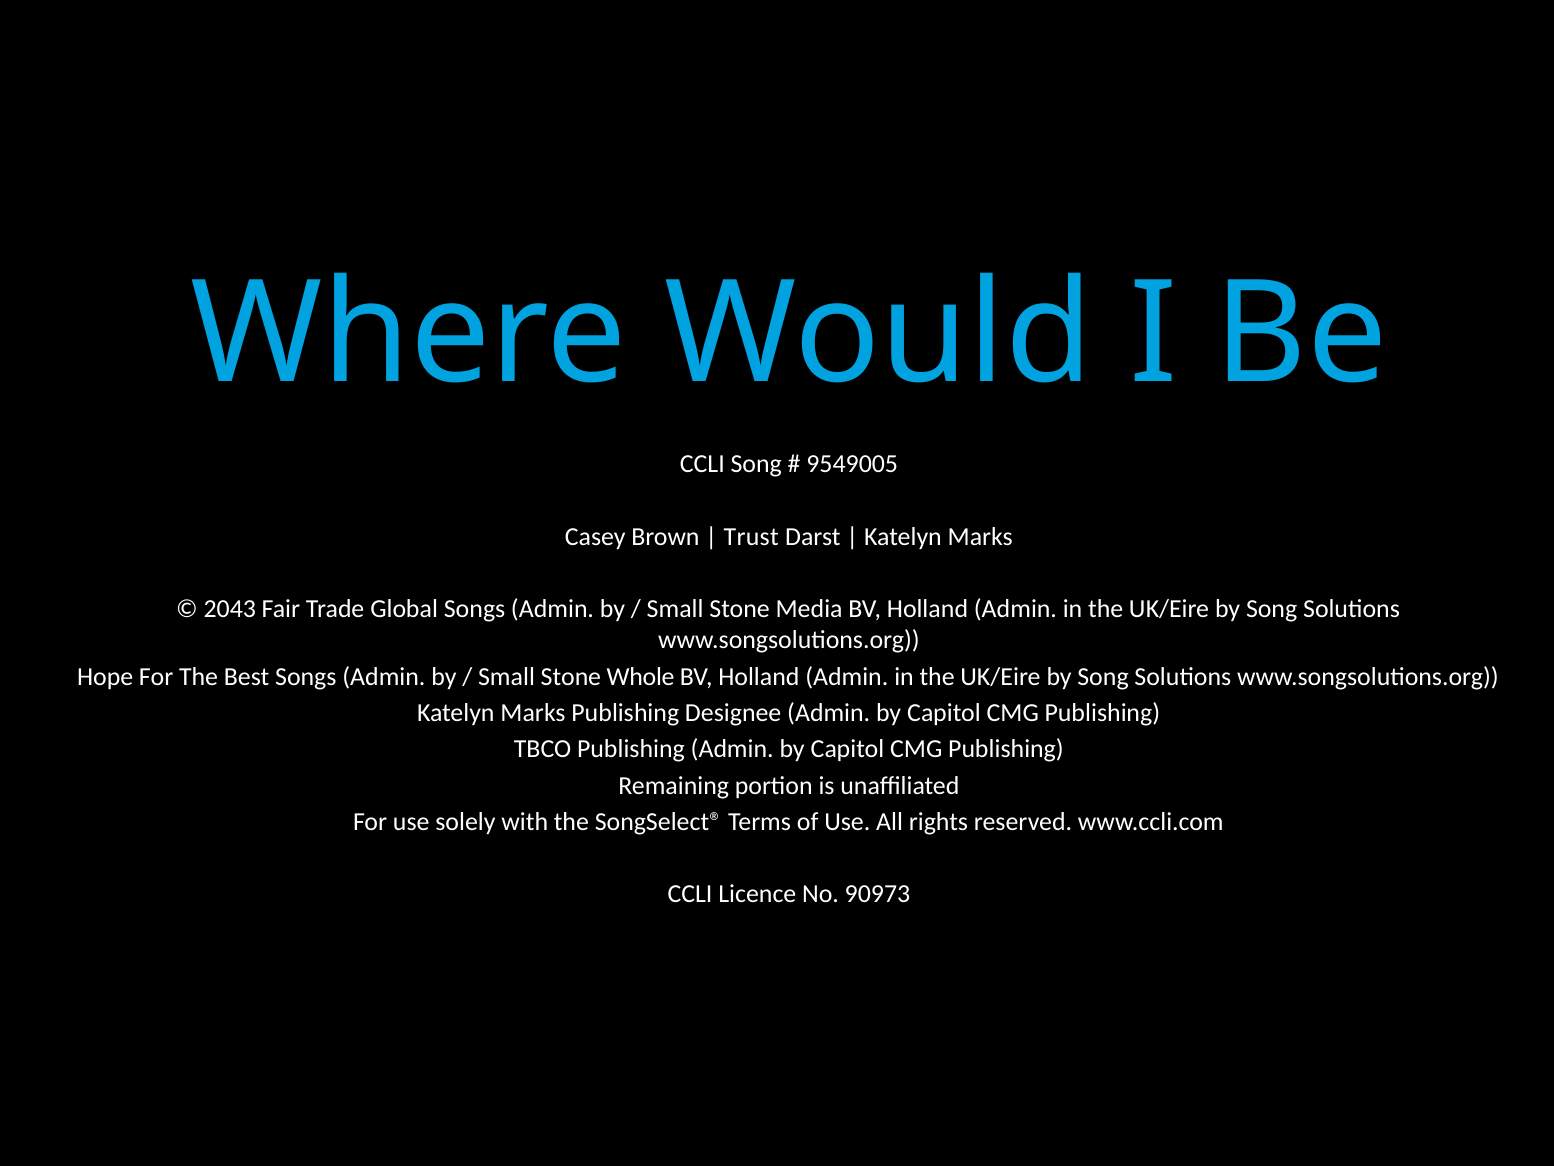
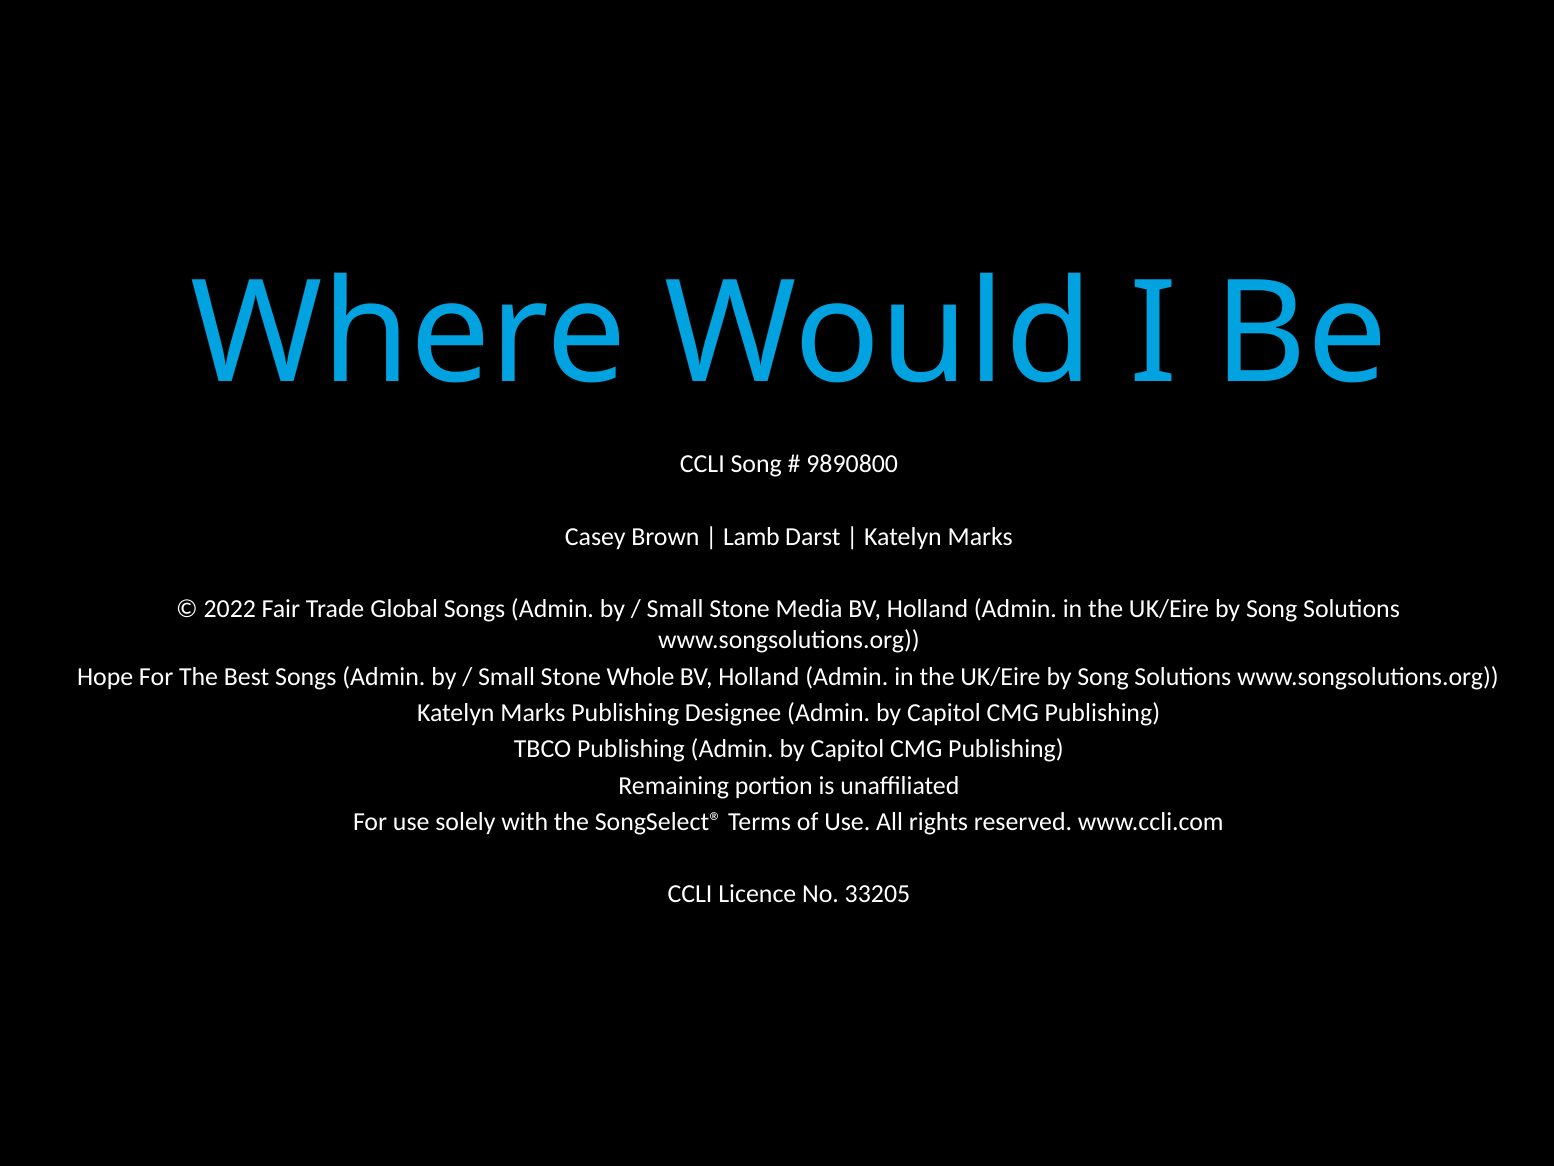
9549005: 9549005 -> 9890800
Trust: Trust -> Lamb
2043: 2043 -> 2022
90973: 90973 -> 33205
